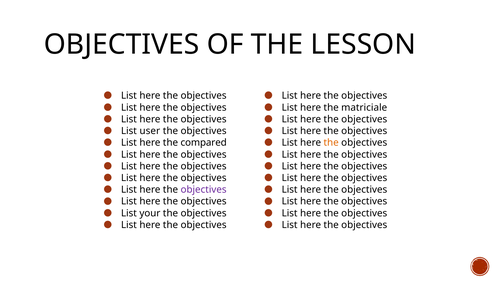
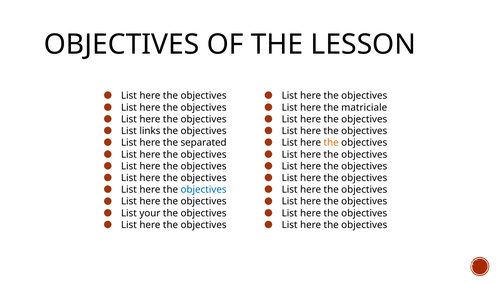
user: user -> links
compared: compared -> separated
objectives at (204, 190) colour: purple -> blue
